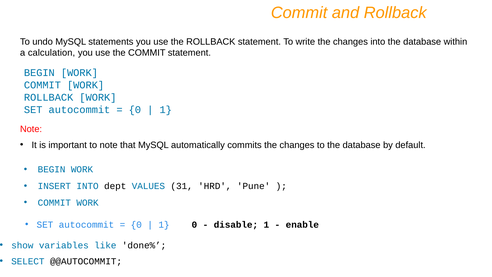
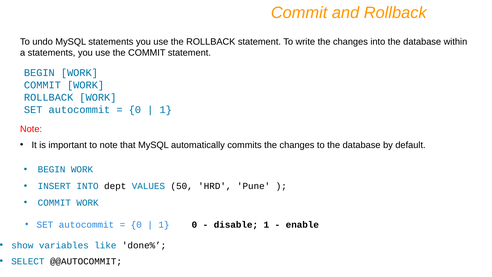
a calculation: calculation -> statements
31: 31 -> 50
